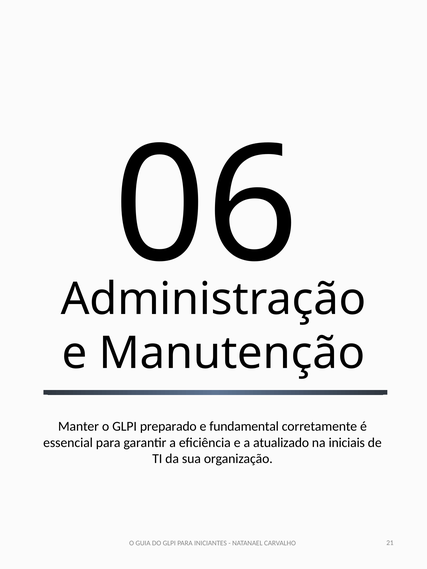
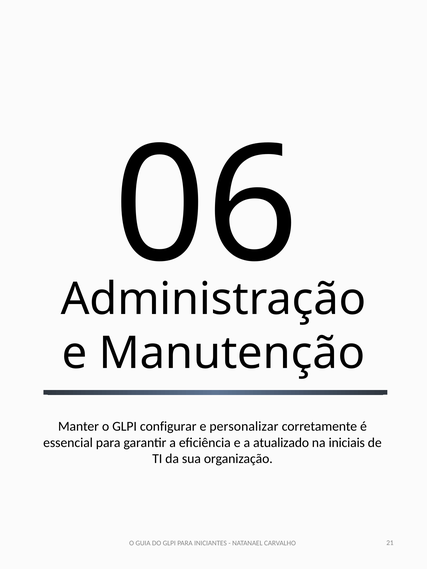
preparado: preparado -> configurar
fundamental: fundamental -> personalizar
